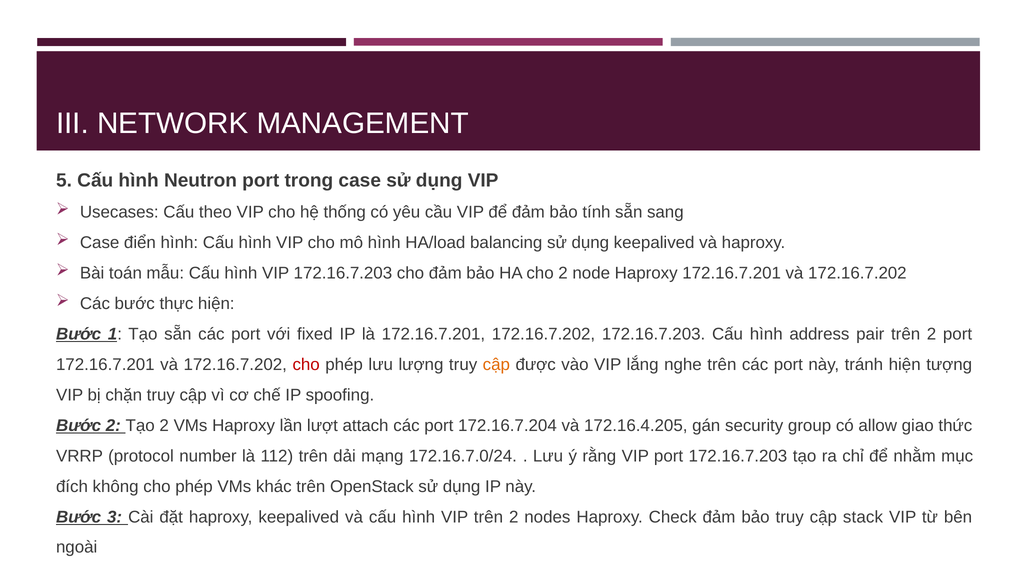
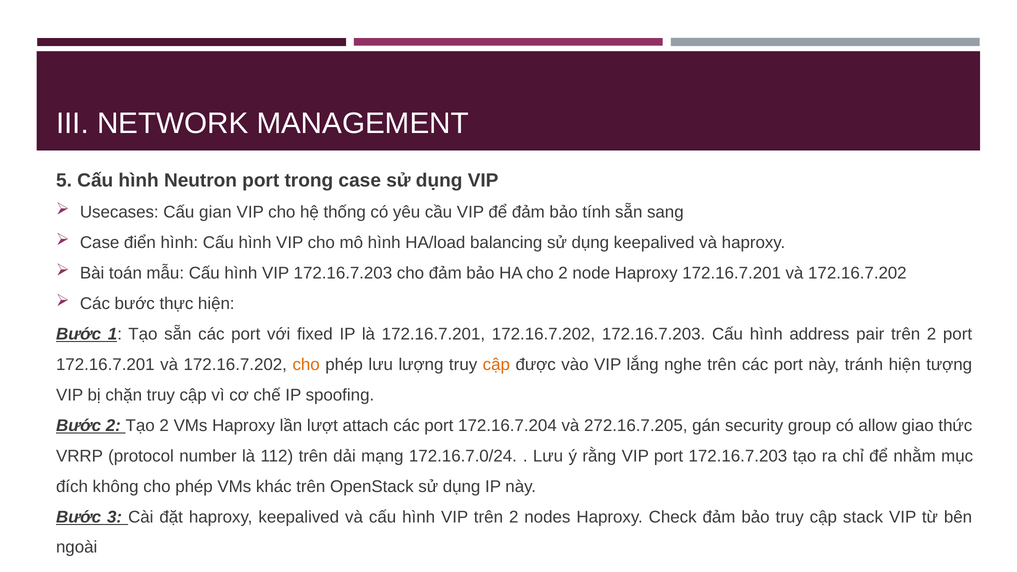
theo: theo -> gian
cho at (306, 365) colour: red -> orange
172.16.4.205: 172.16.4.205 -> 272.16.7.205
